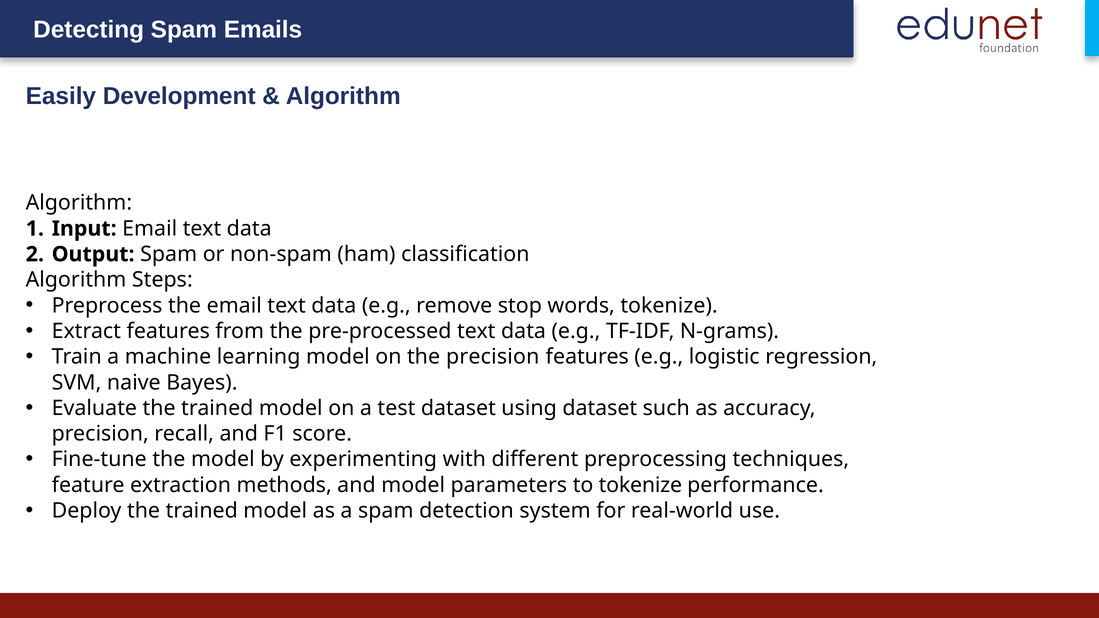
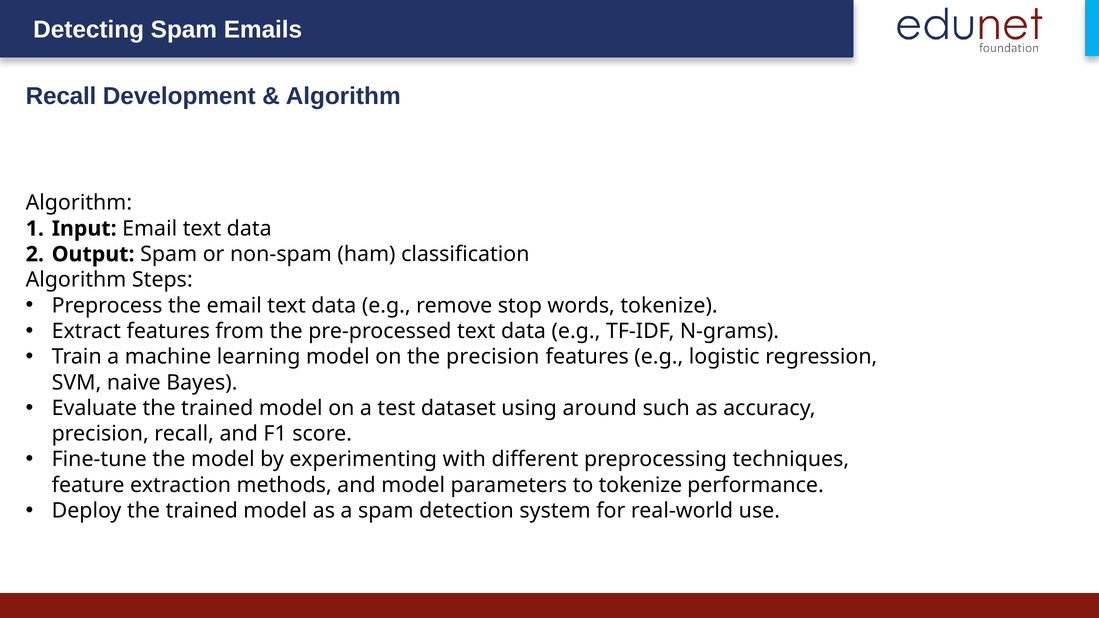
Easily at (61, 96): Easily -> Recall
using dataset: dataset -> around
